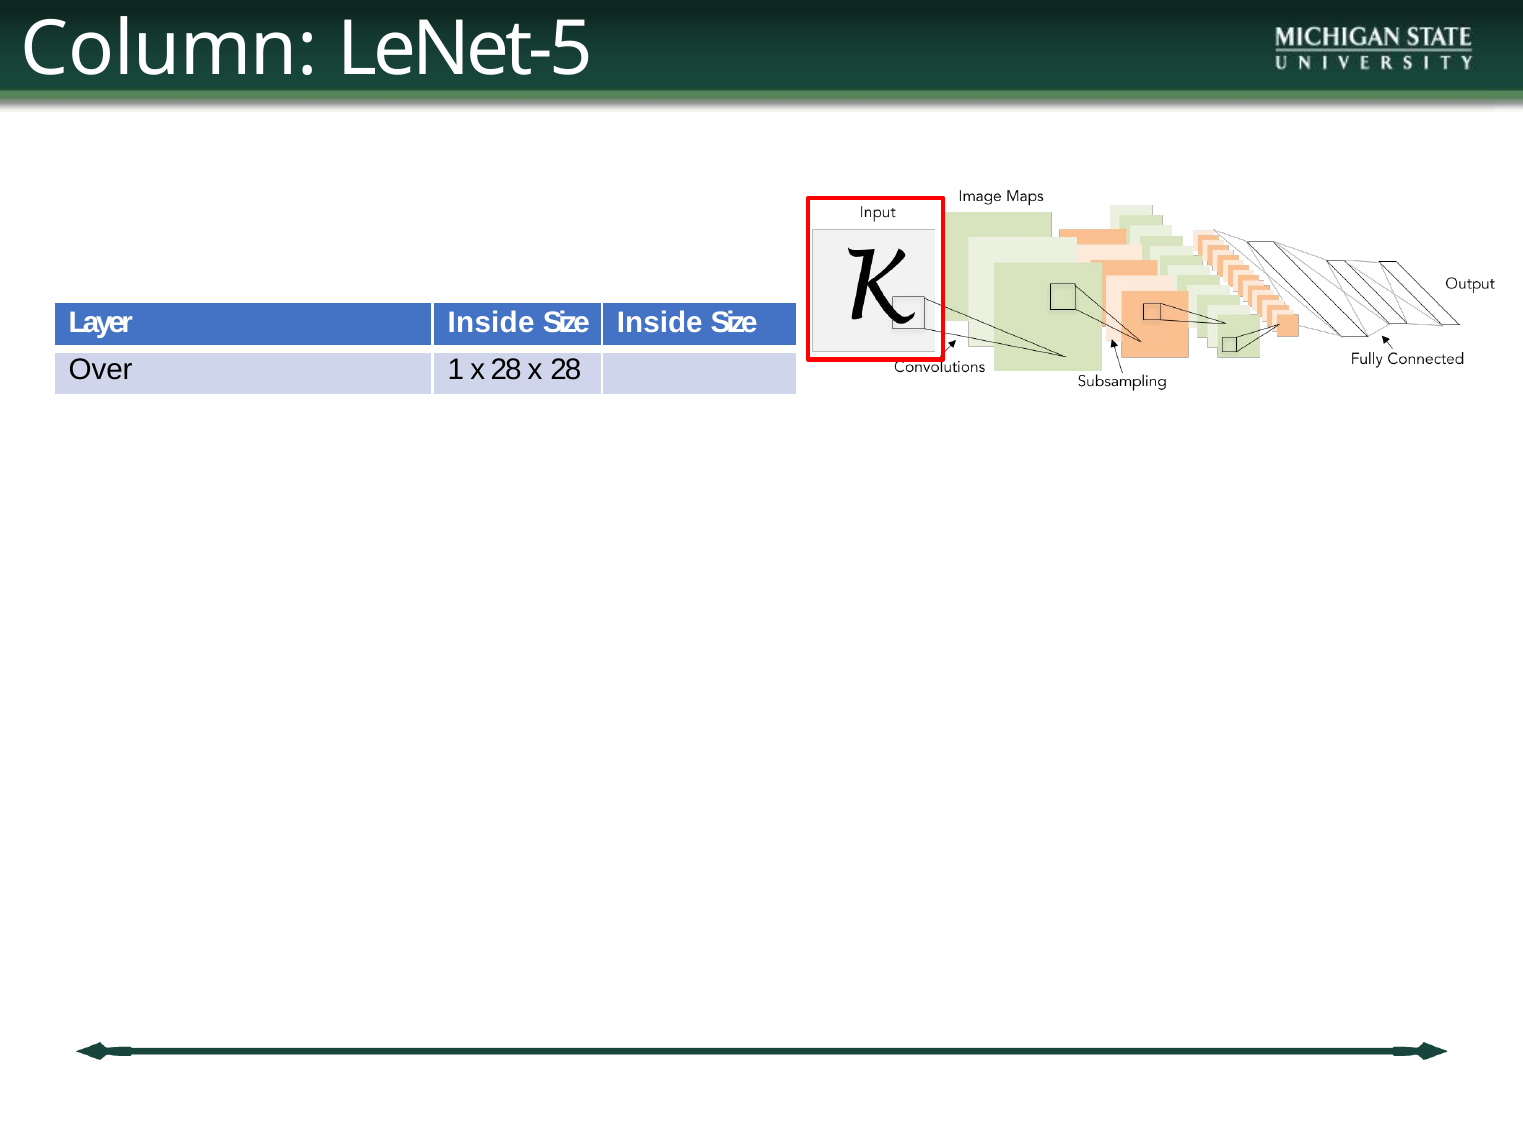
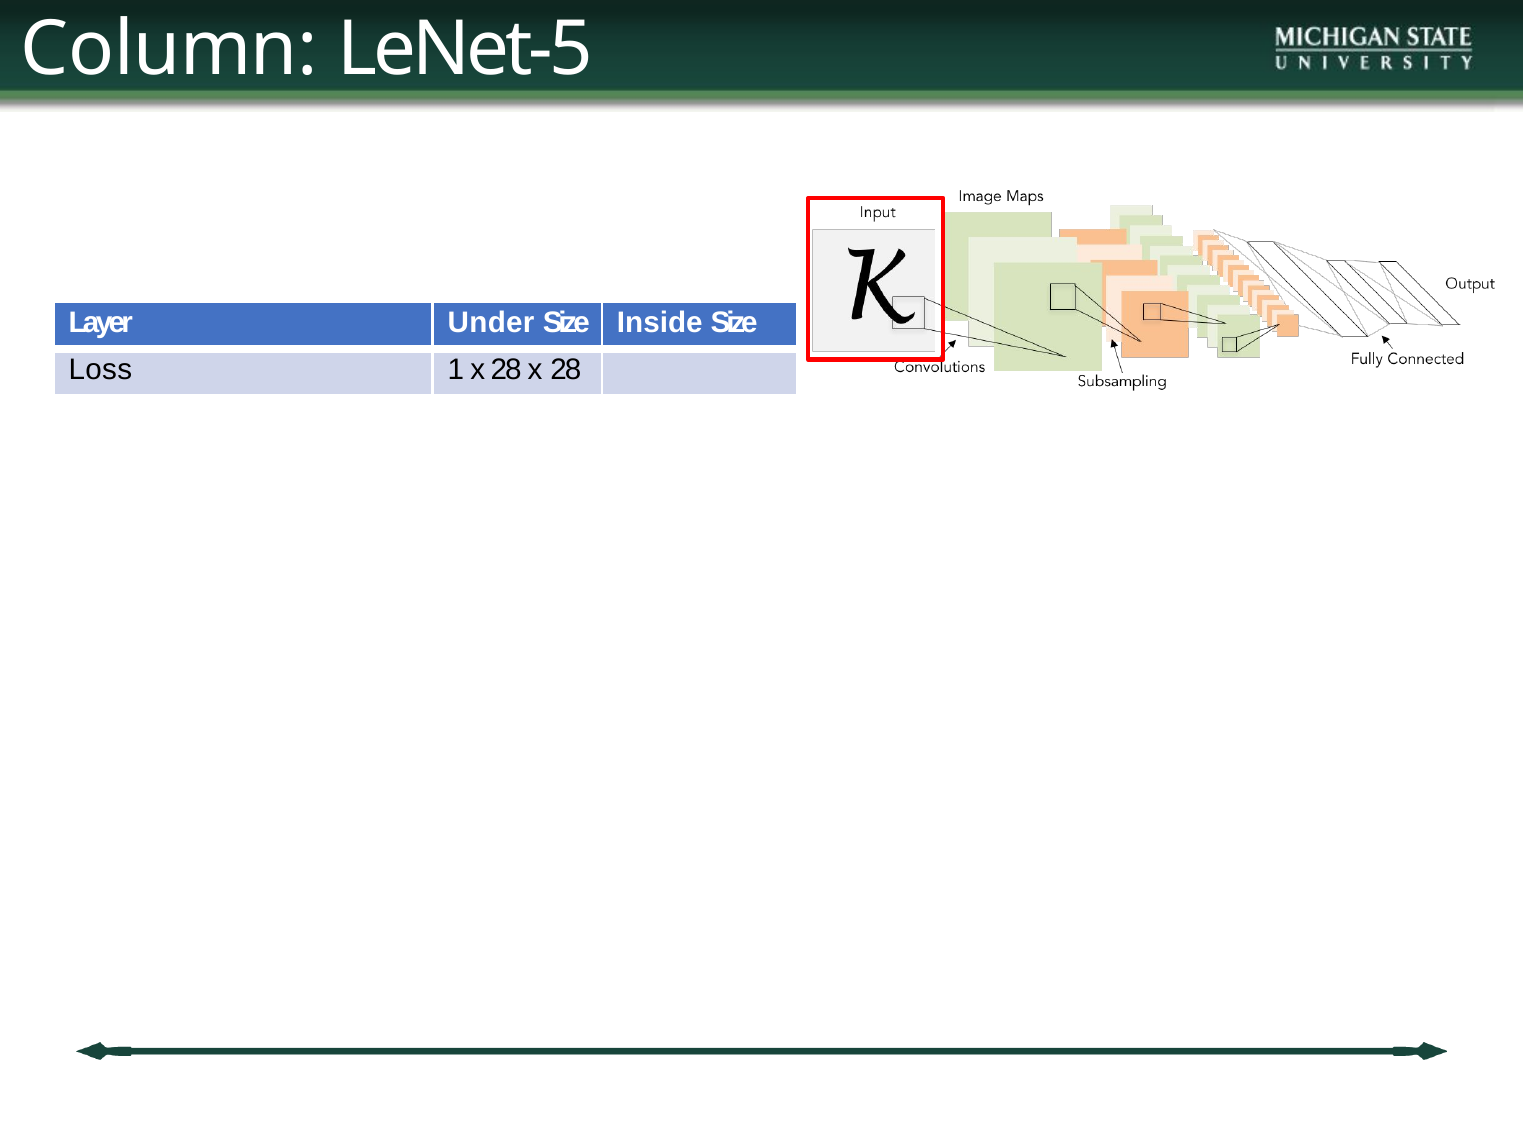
Layer Inside: Inside -> Under
Over: Over -> Loss
